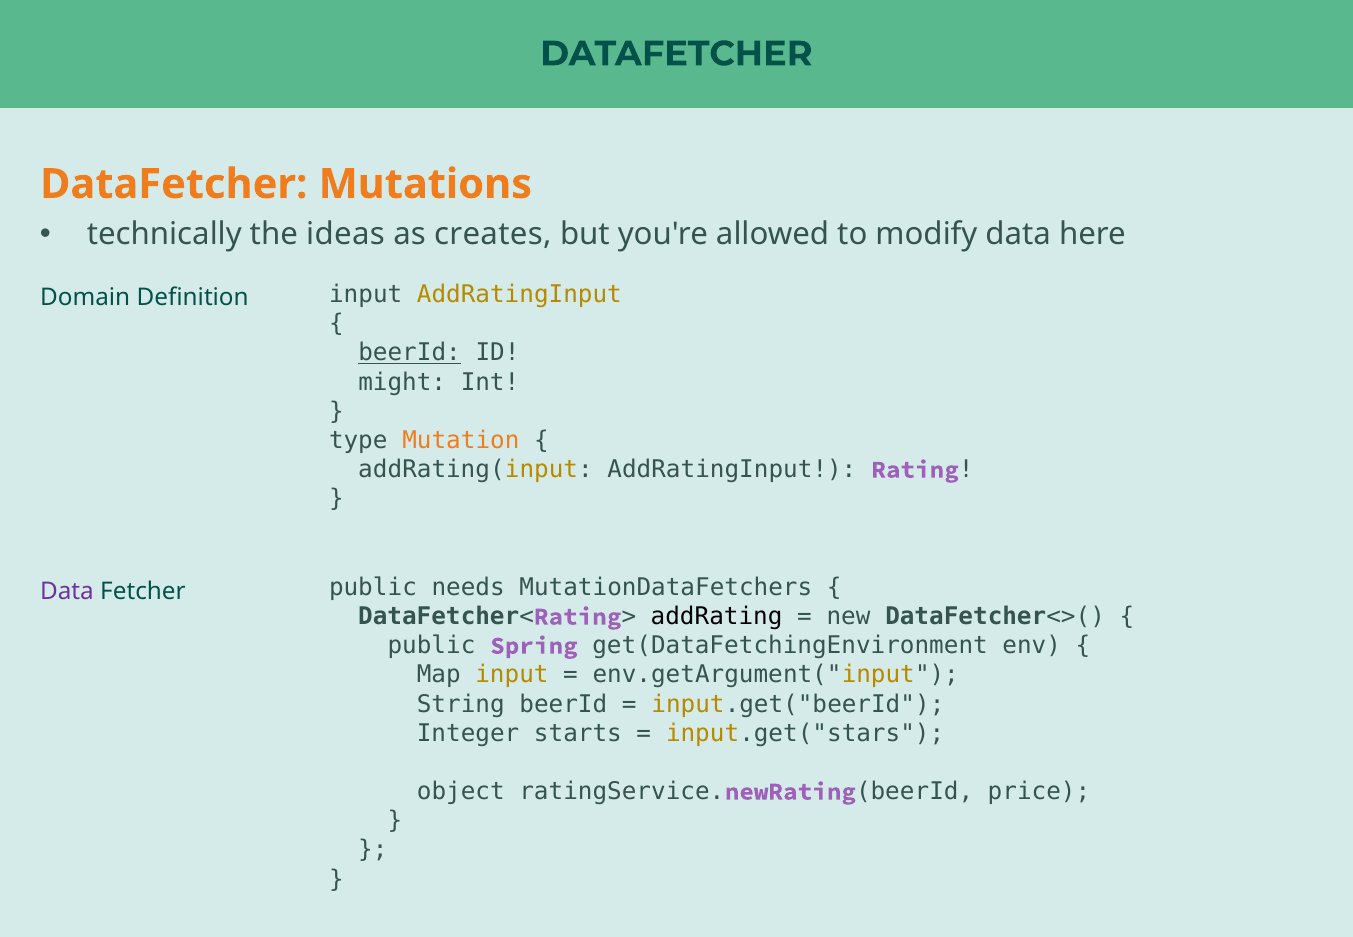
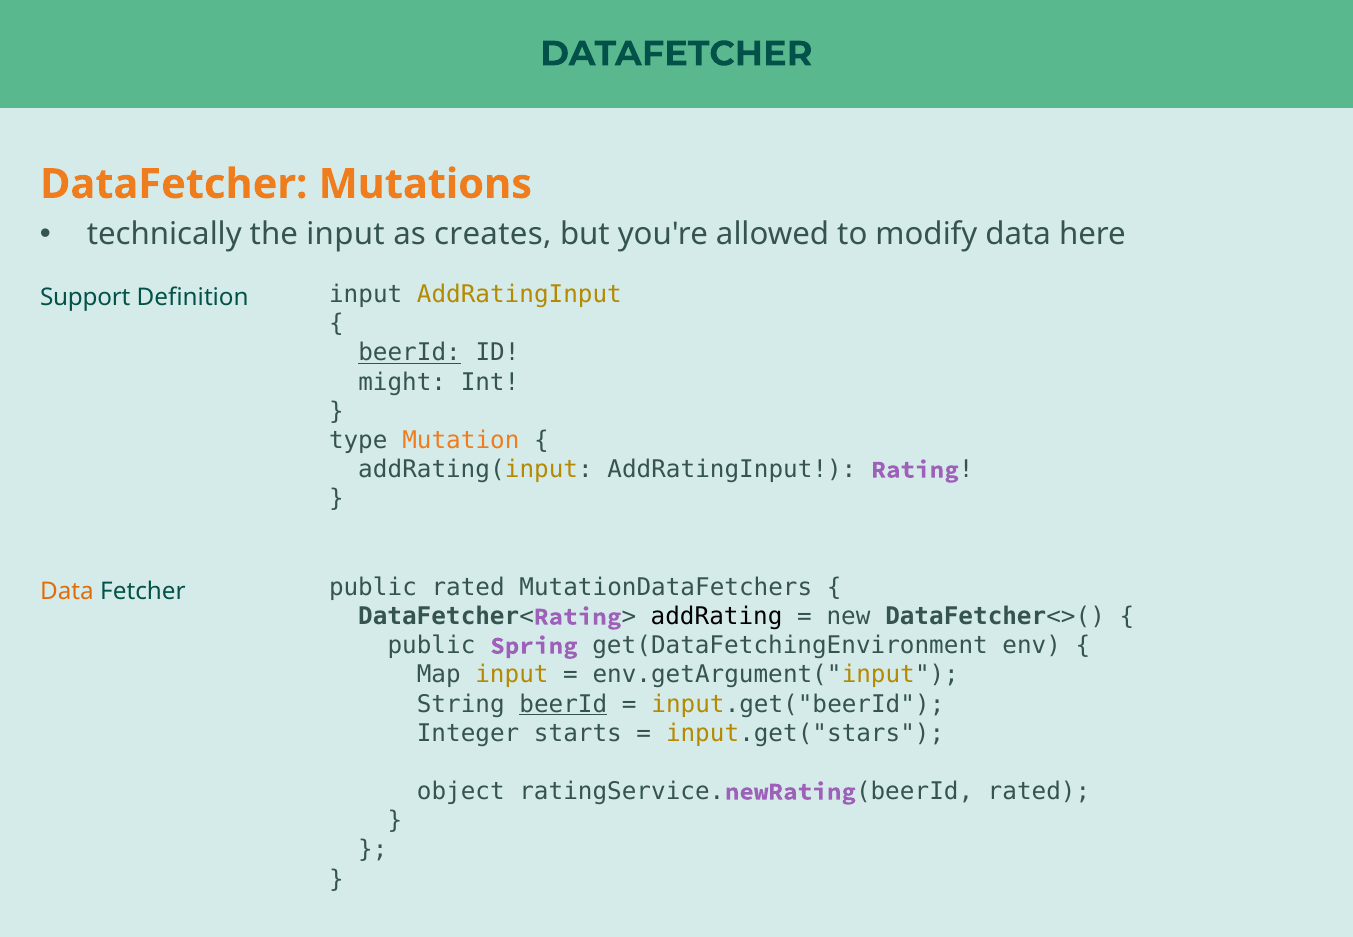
the ideas: ideas -> input
Domain: Domain -> Support
public needs: needs -> rated
Data at (67, 592) colour: purple -> orange
beerId at (563, 704) underline: none -> present
beerId price: price -> rated
